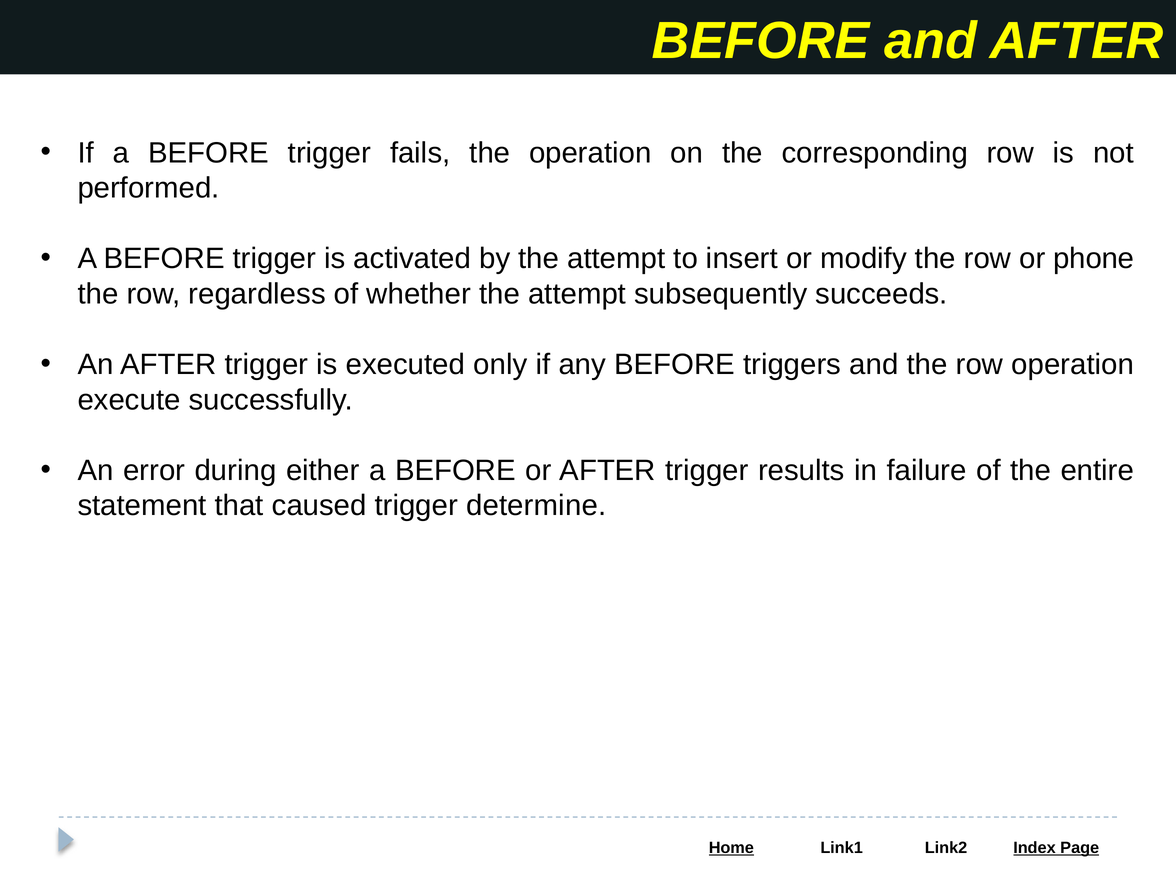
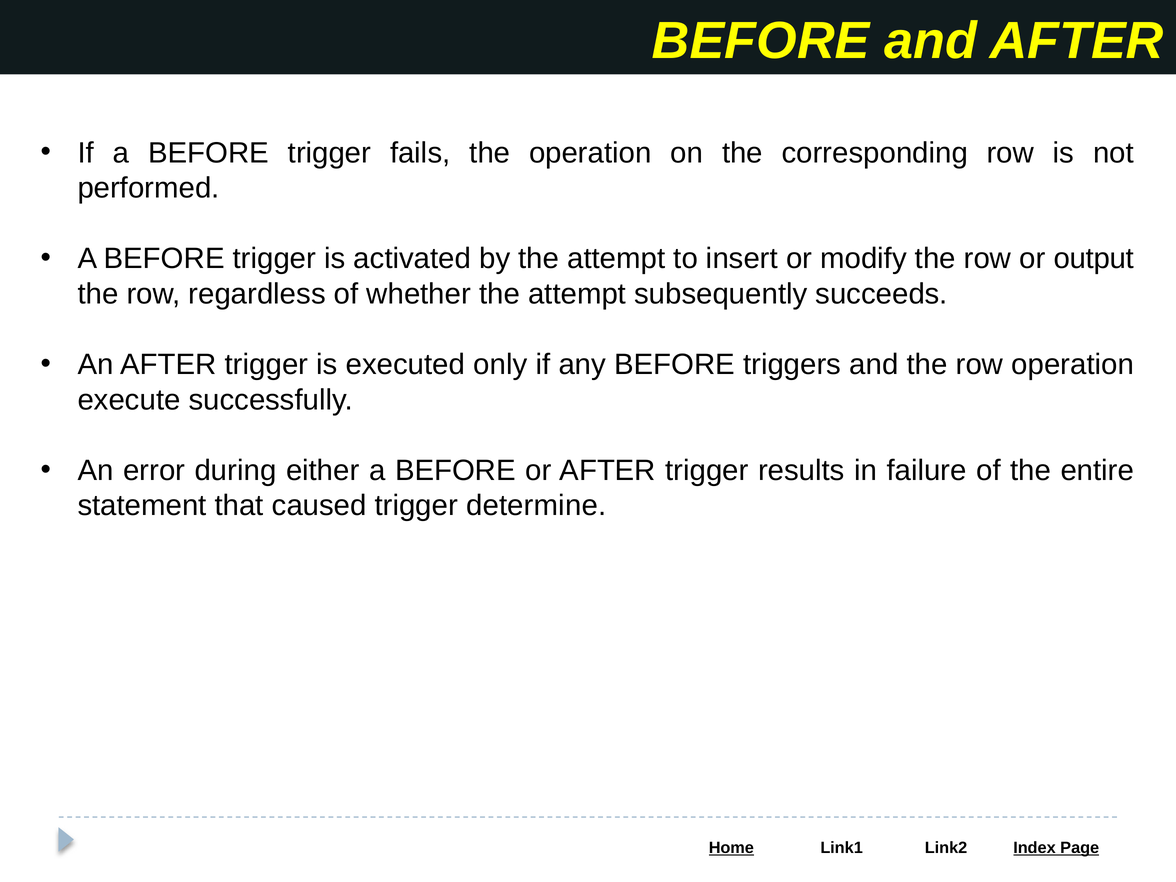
phone: phone -> output
